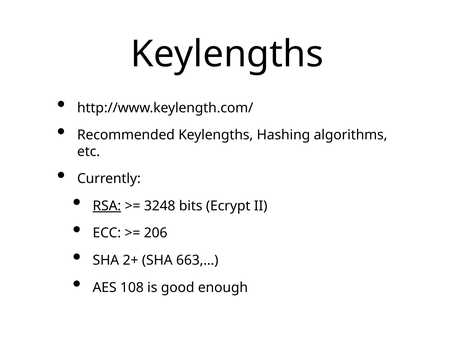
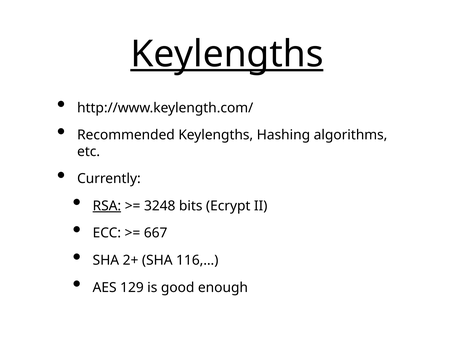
Keylengths at (227, 54) underline: none -> present
206: 206 -> 667
663,…: 663,… -> 116,…
108: 108 -> 129
